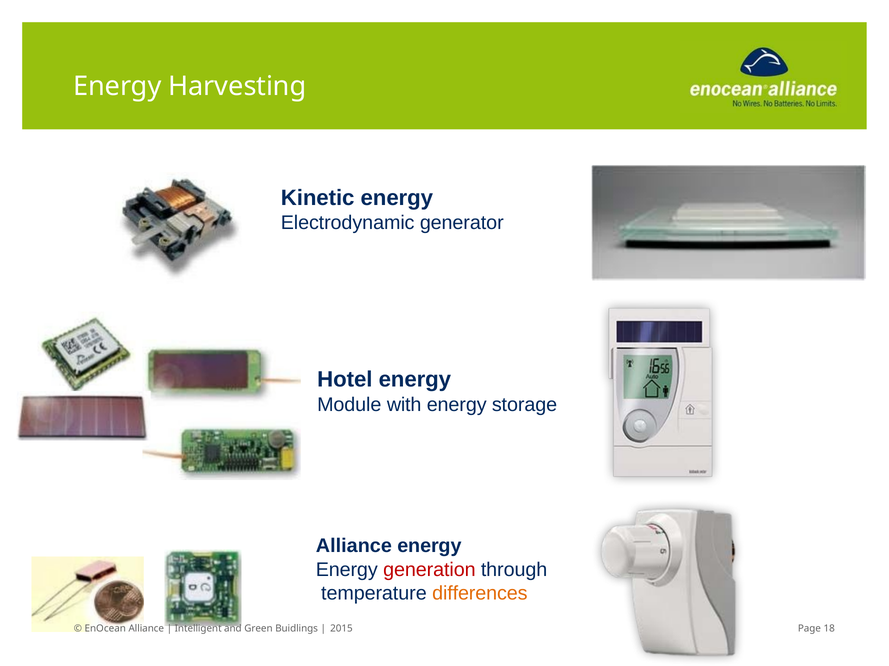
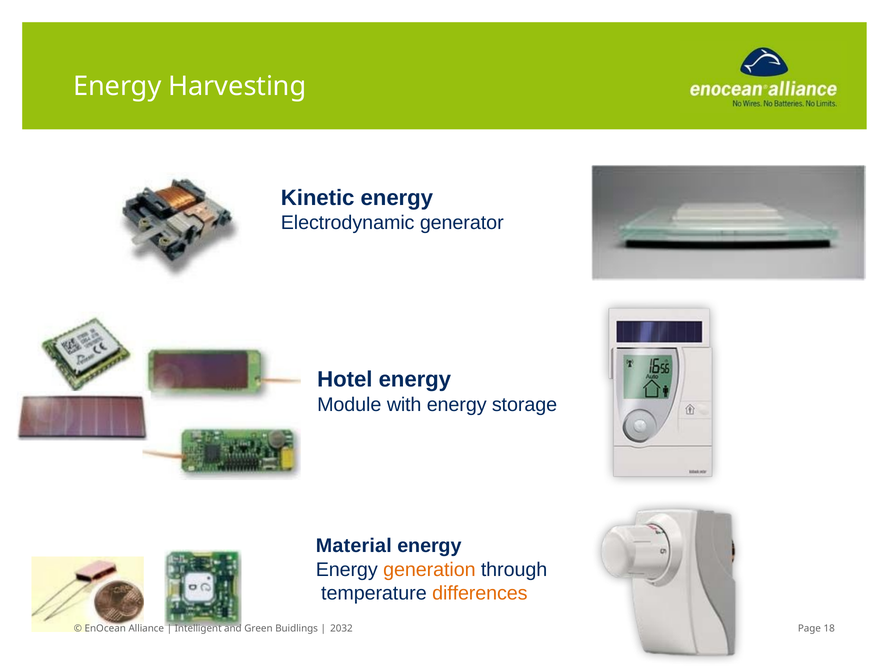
Alliance at (354, 547): Alliance -> Material
generation colour: red -> orange
2015: 2015 -> 2032
